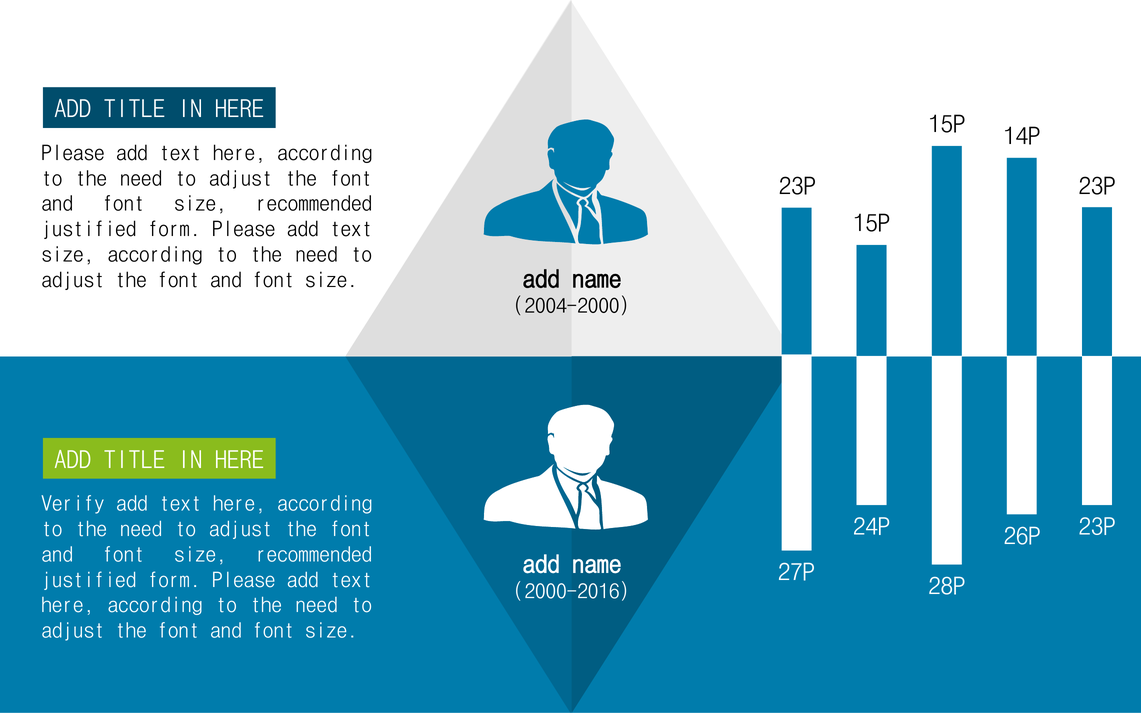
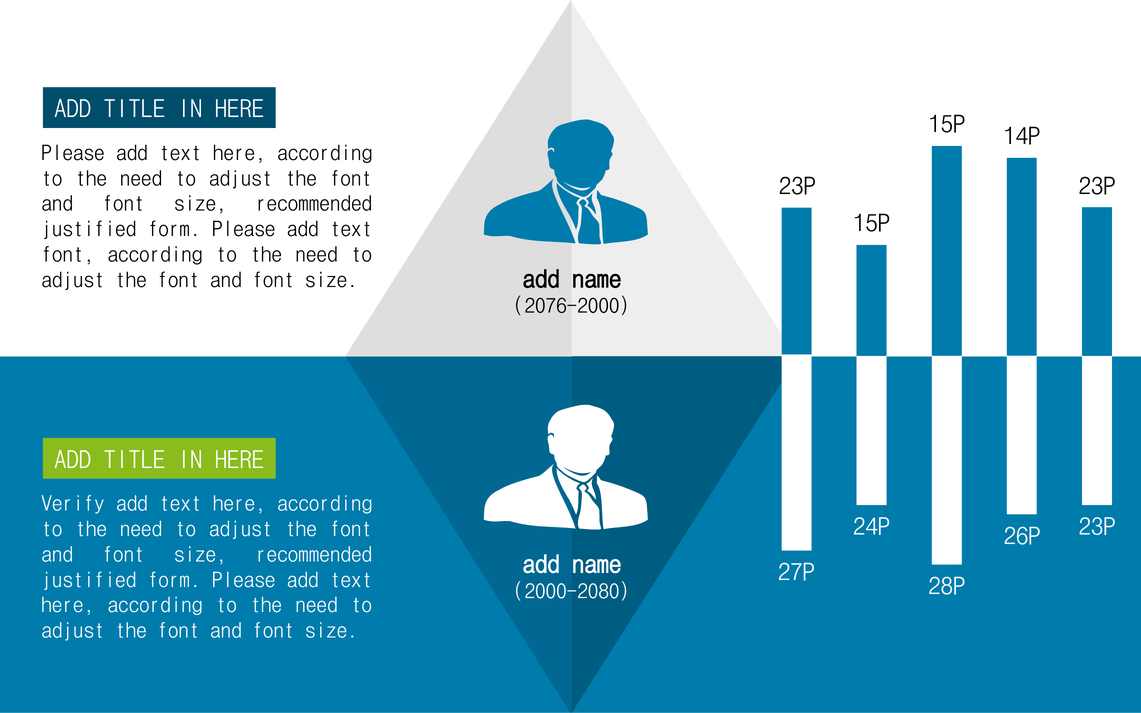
size at (68, 255): size -> font
2004-2000: 2004-2000 -> 2076-2000
2000-2016: 2000-2016 -> 2000-2080
